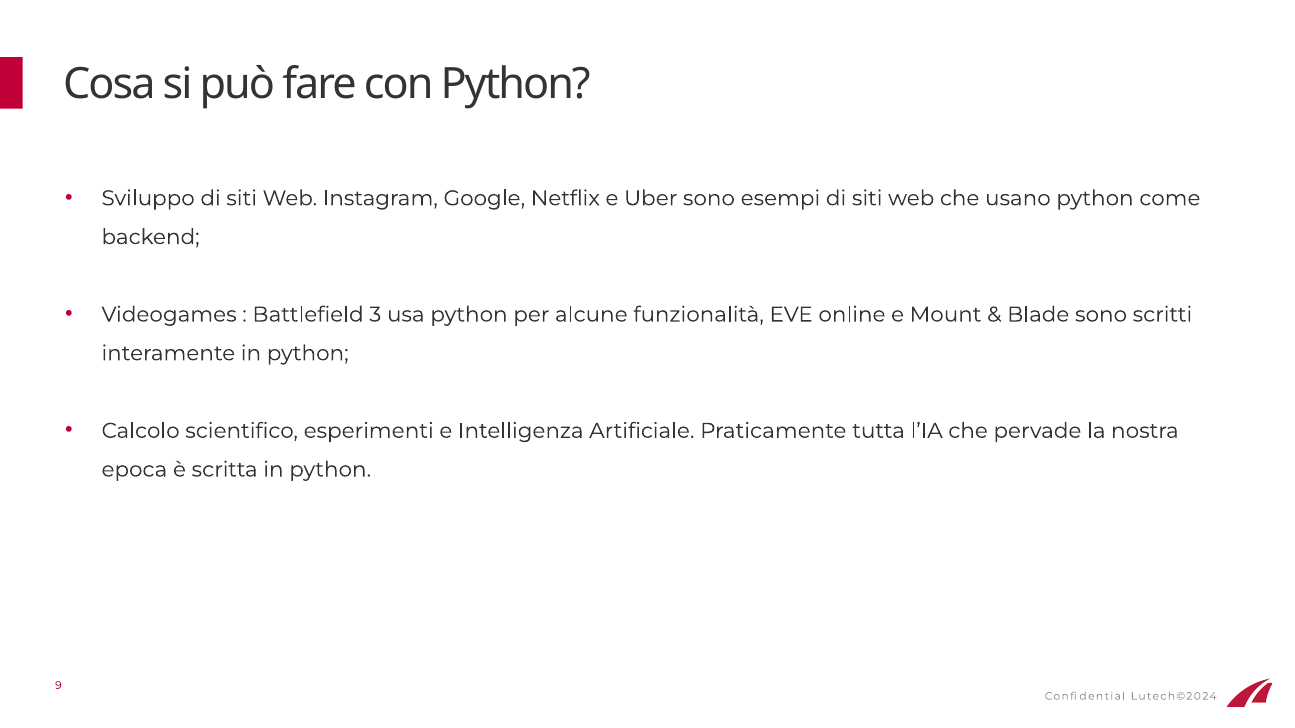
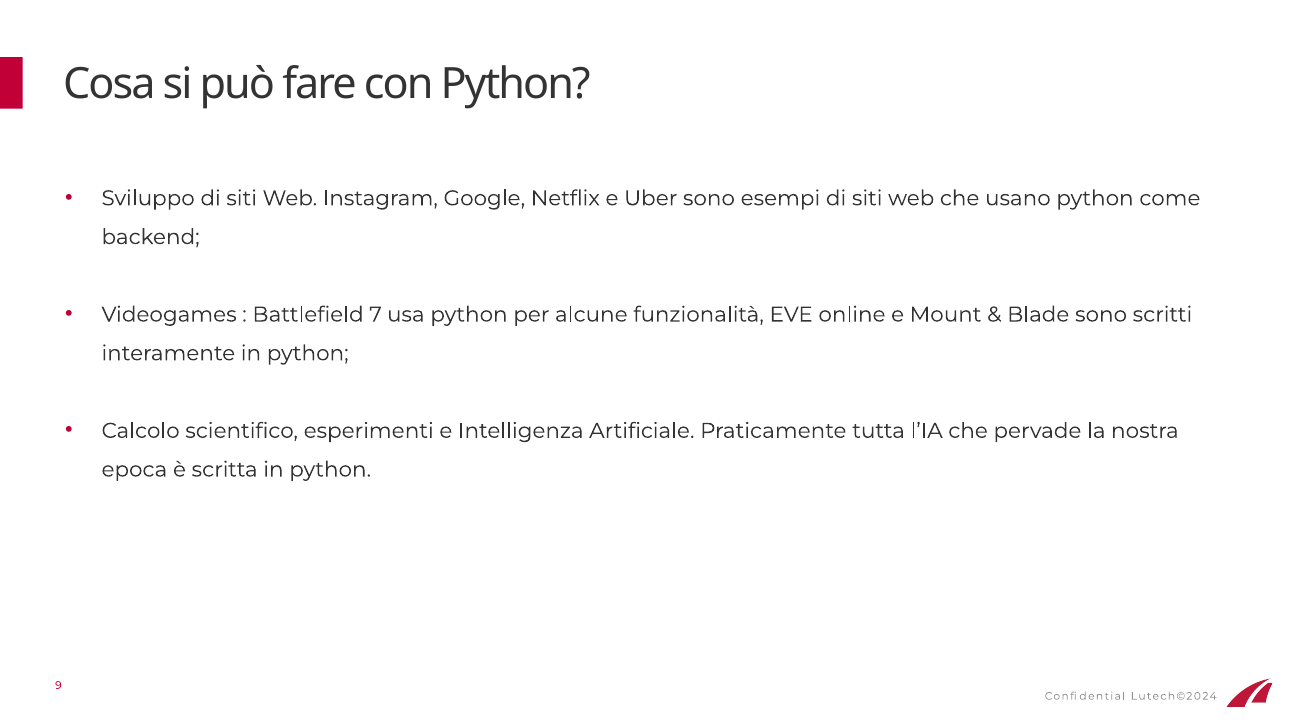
3: 3 -> 7
